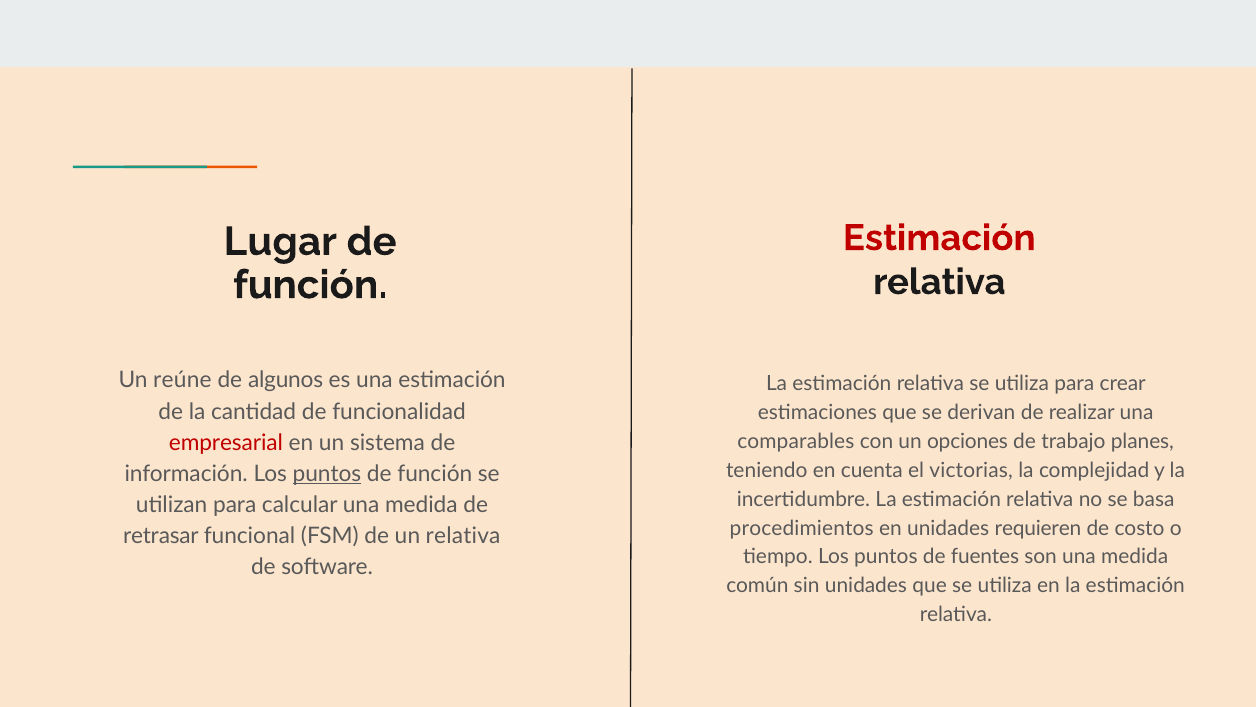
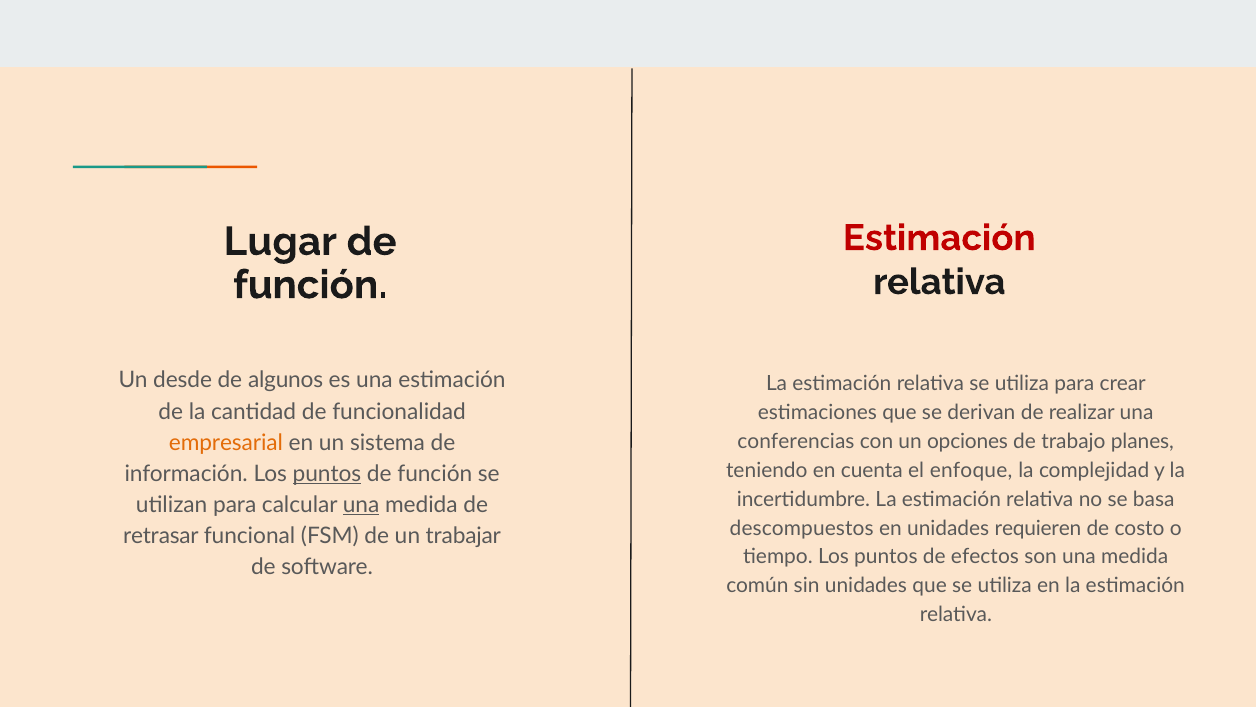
reúne: reúne -> desde
comparables: comparables -> conferencias
empresarial colour: red -> orange
victorias: victorias -> enfoque
una at (361, 505) underline: none -> present
procedimientos: procedimientos -> descompuestos
un relativa: relativa -> trabajar
fuentes: fuentes -> efectos
